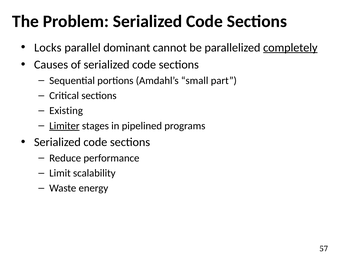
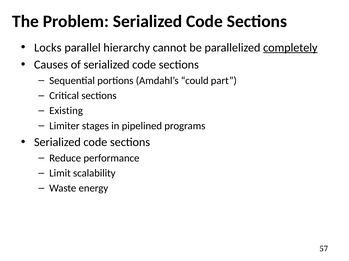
dominant: dominant -> hierarchy
small: small -> could
Limiter underline: present -> none
